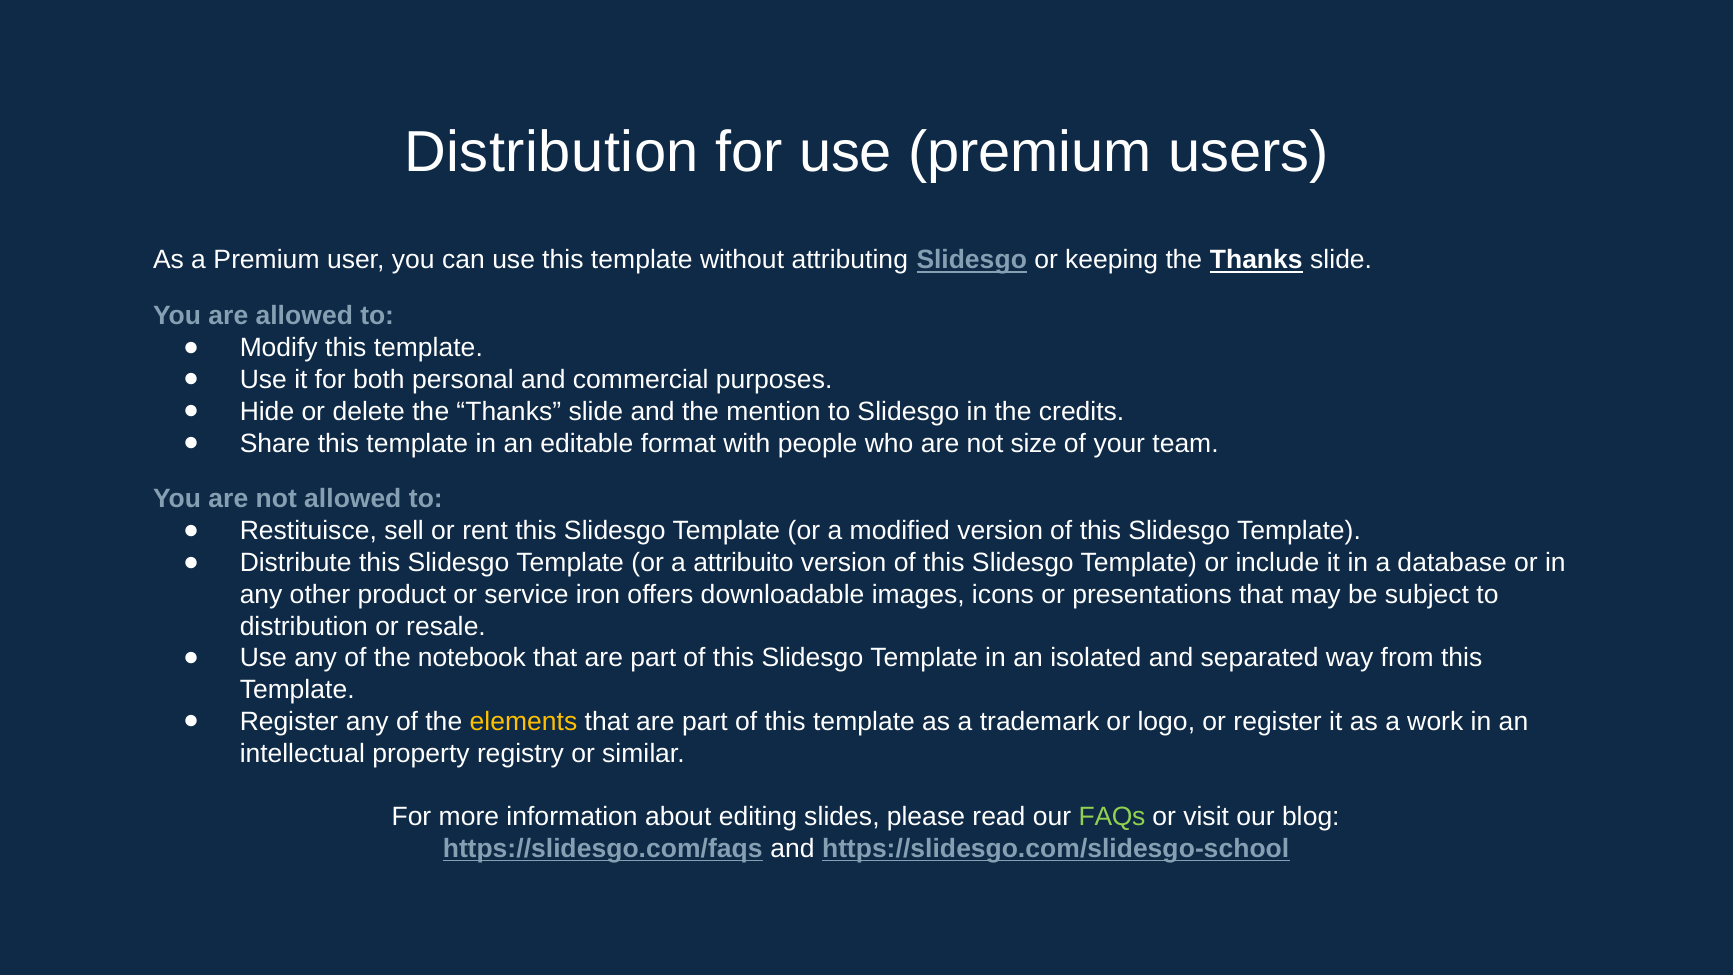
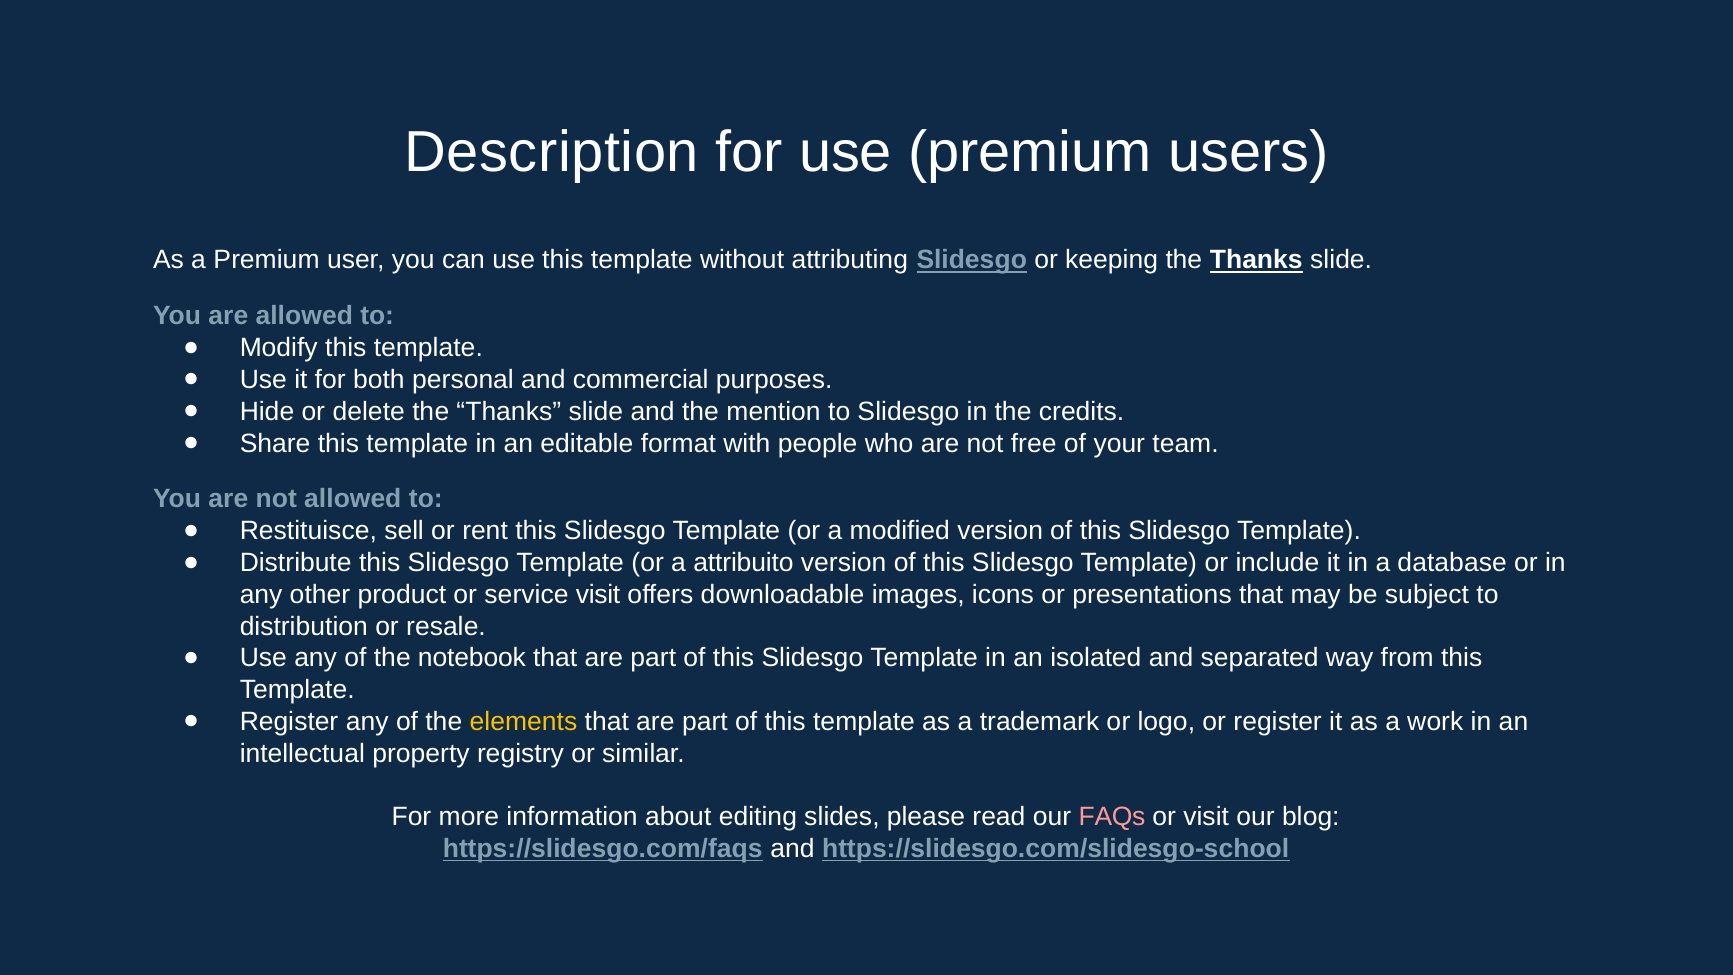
Distribution at (552, 153): Distribution -> Description
size: size -> free
service iron: iron -> visit
FAQs colour: light green -> pink
